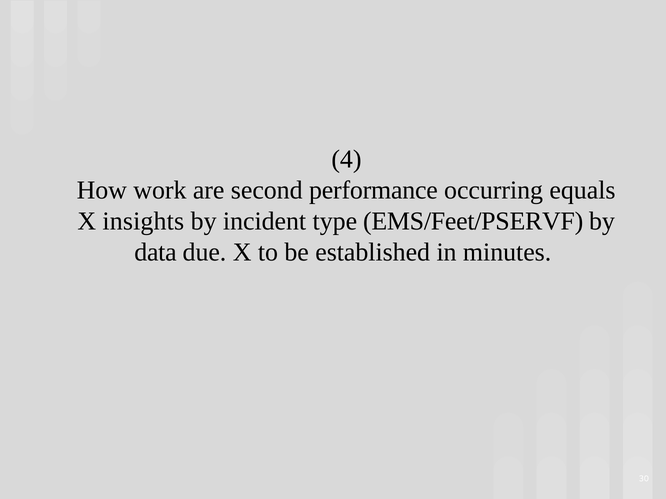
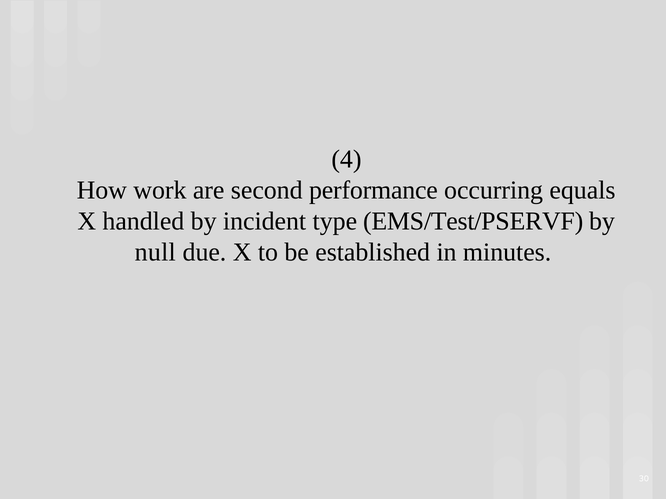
insights: insights -> handled
EMS/Feet/PSERVF: EMS/Feet/PSERVF -> EMS/Test/PSERVF
data: data -> null
